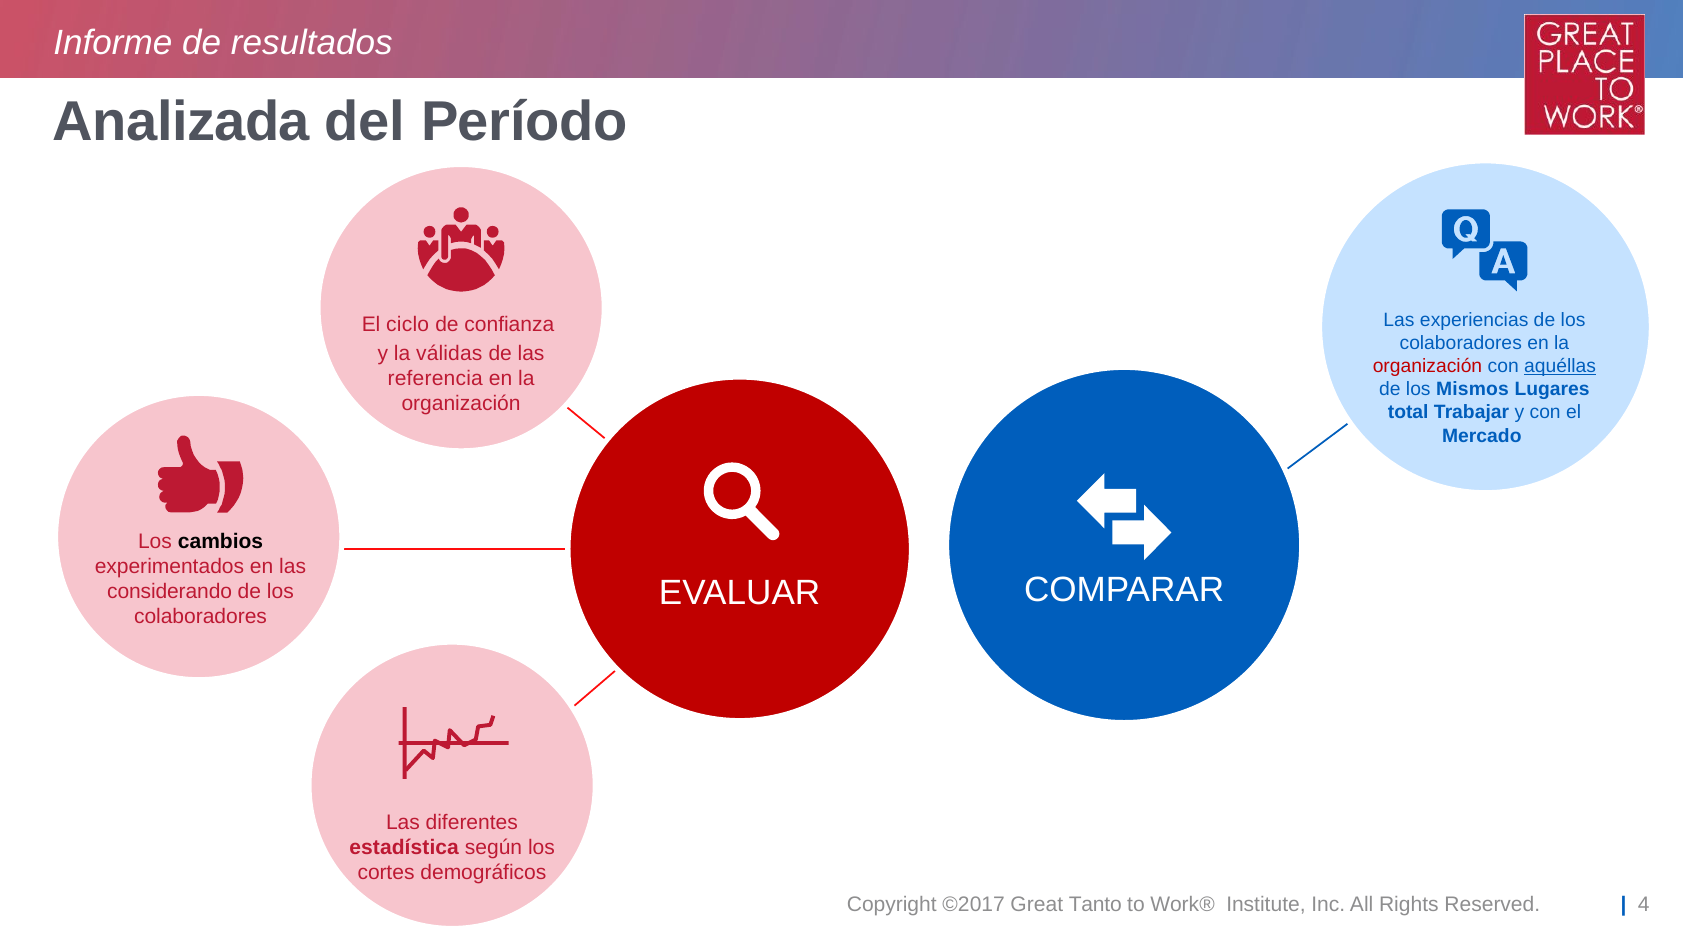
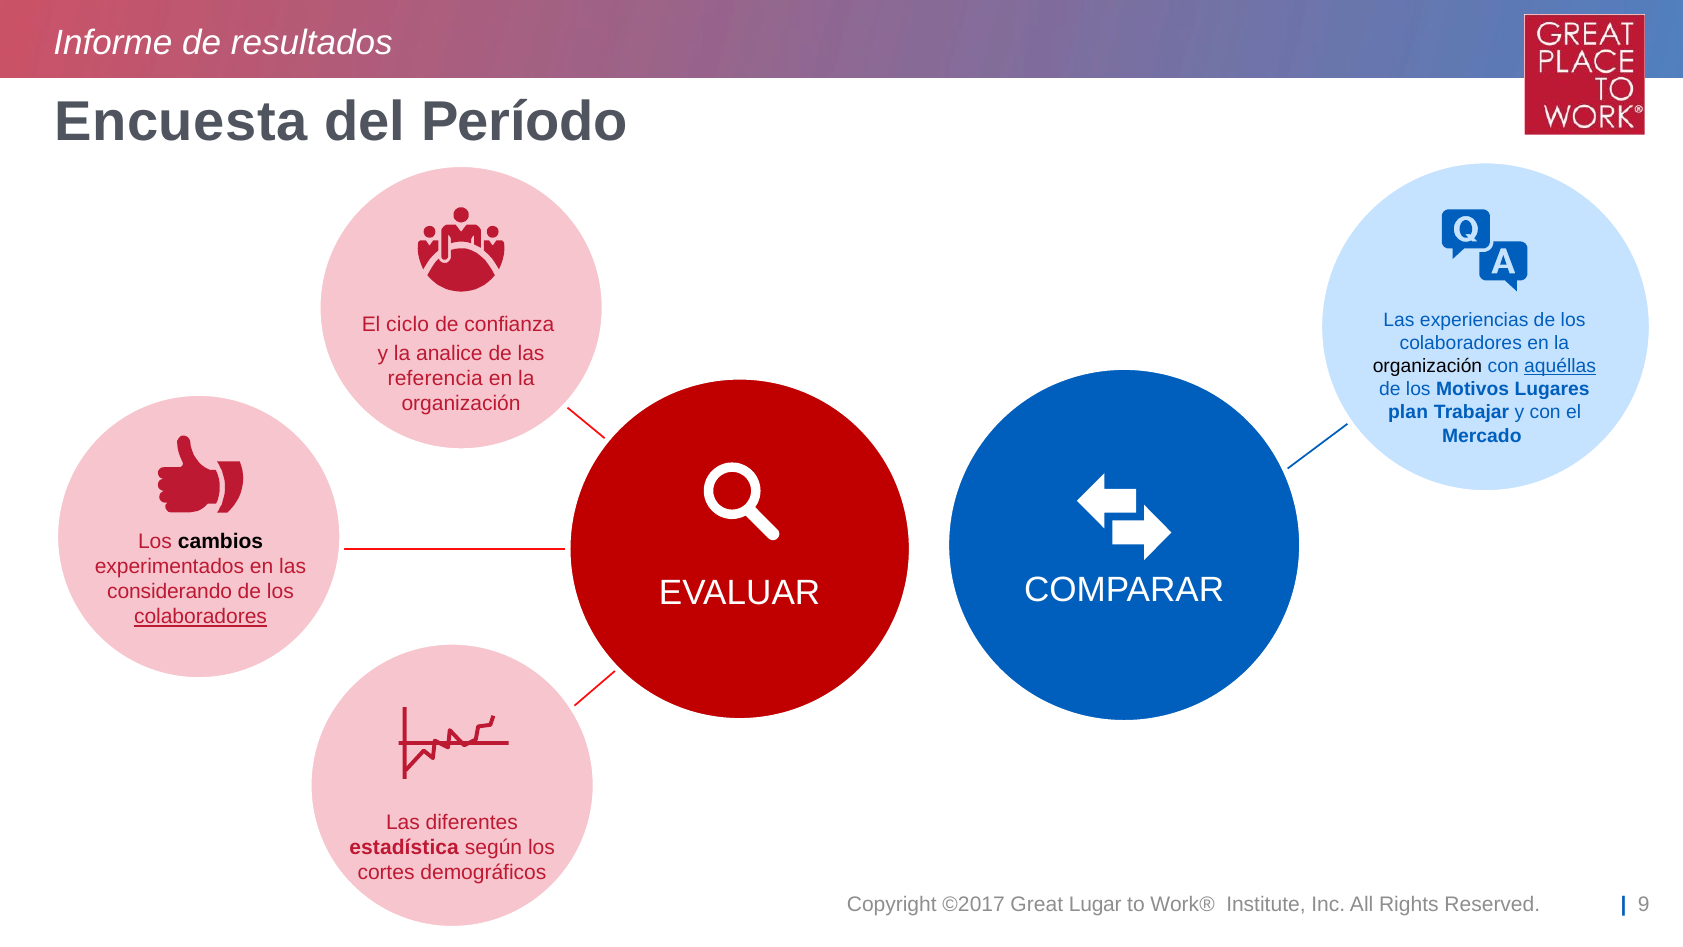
Analizada: Analizada -> Encuesta
válidas: válidas -> analice
organización at (1427, 366) colour: red -> black
Mismos: Mismos -> Motivos
total: total -> plan
colaboradores at (200, 617) underline: none -> present
Tanto: Tanto -> Lugar
4: 4 -> 9
